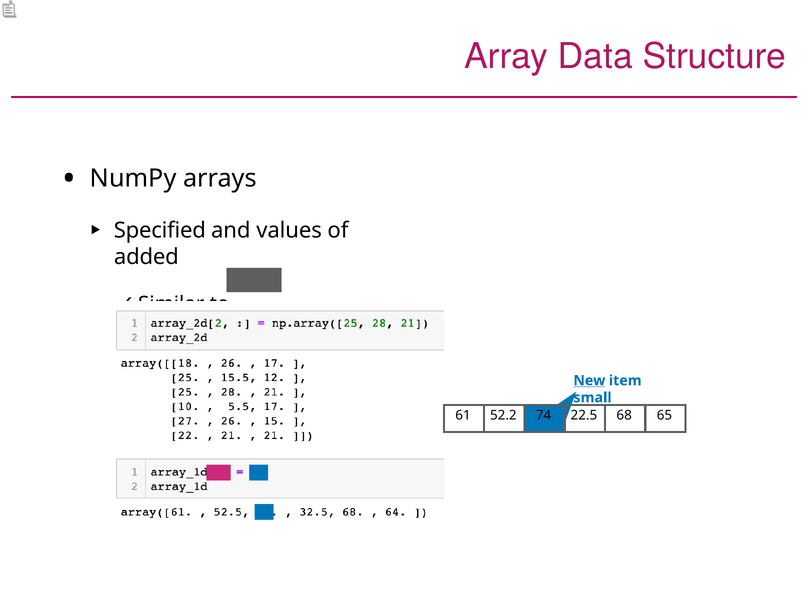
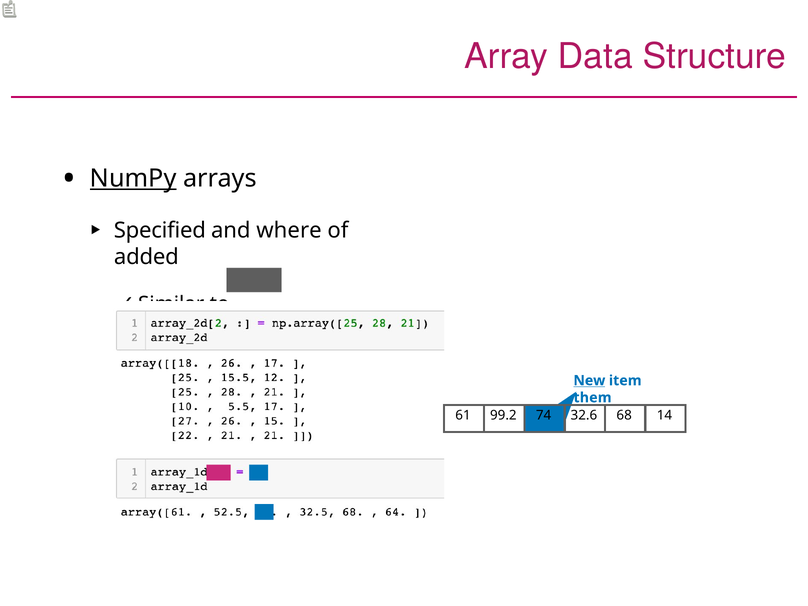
NumPy underline: none -> present
values: values -> where
small: small -> them
52.2: 52.2 -> 99.2
22.5: 22.5 -> 32.6
65: 65 -> 14
